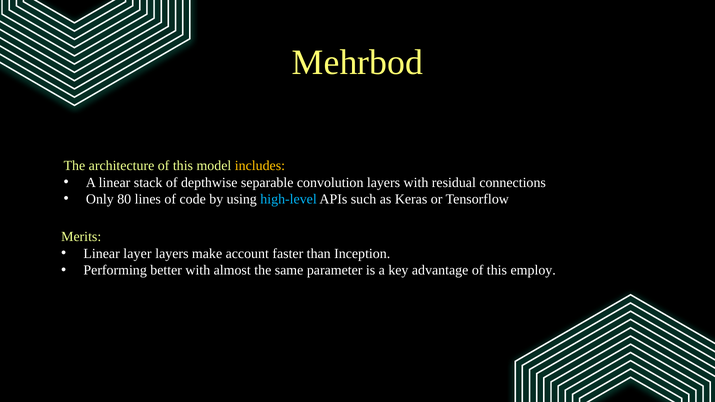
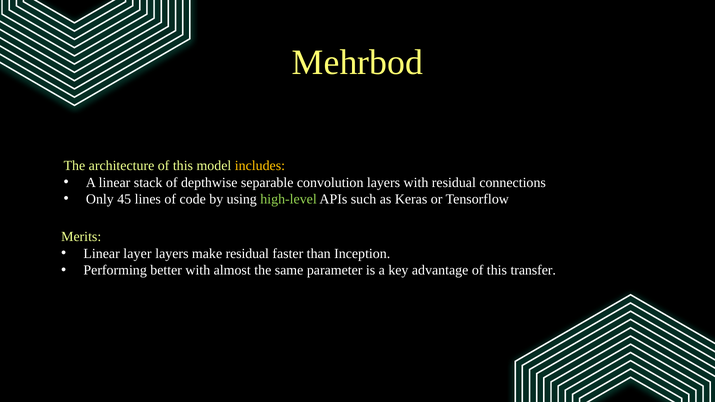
80: 80 -> 45
high-level colour: light blue -> light green
make account: account -> residual
employ: employ -> transfer
